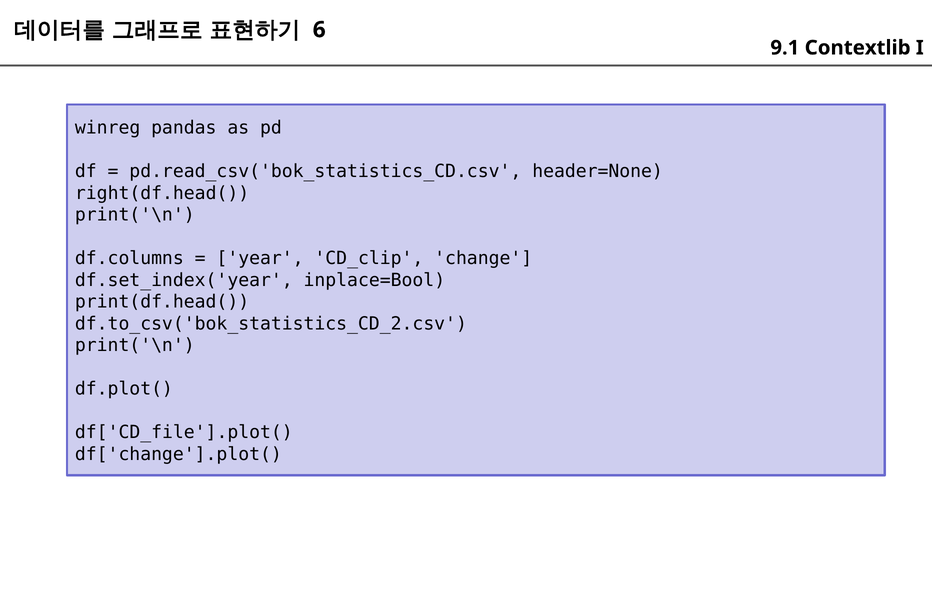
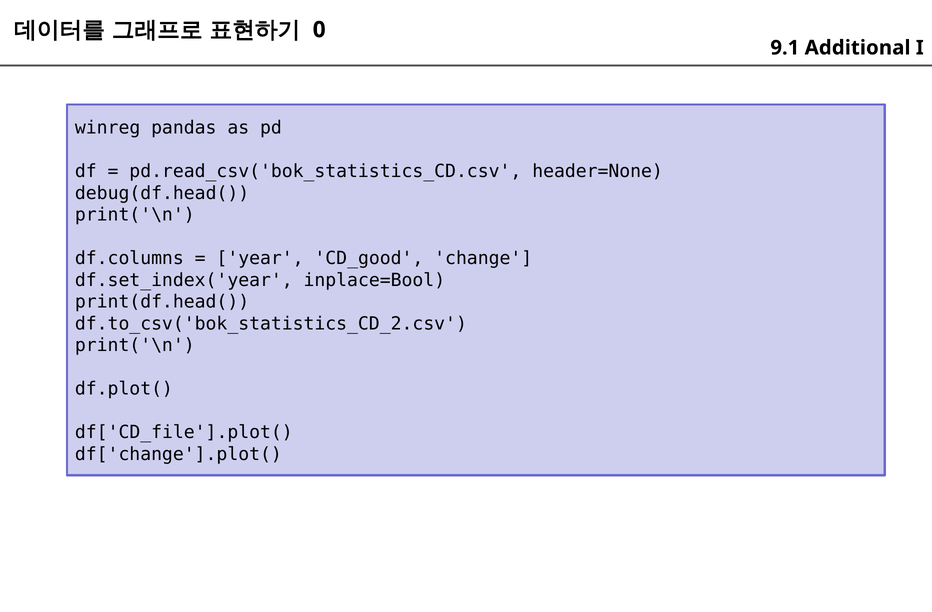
6: 6 -> 0
Contextlib: Contextlib -> Additional
right(df.head(: right(df.head( -> debug(df.head(
CD_clip: CD_clip -> CD_good
